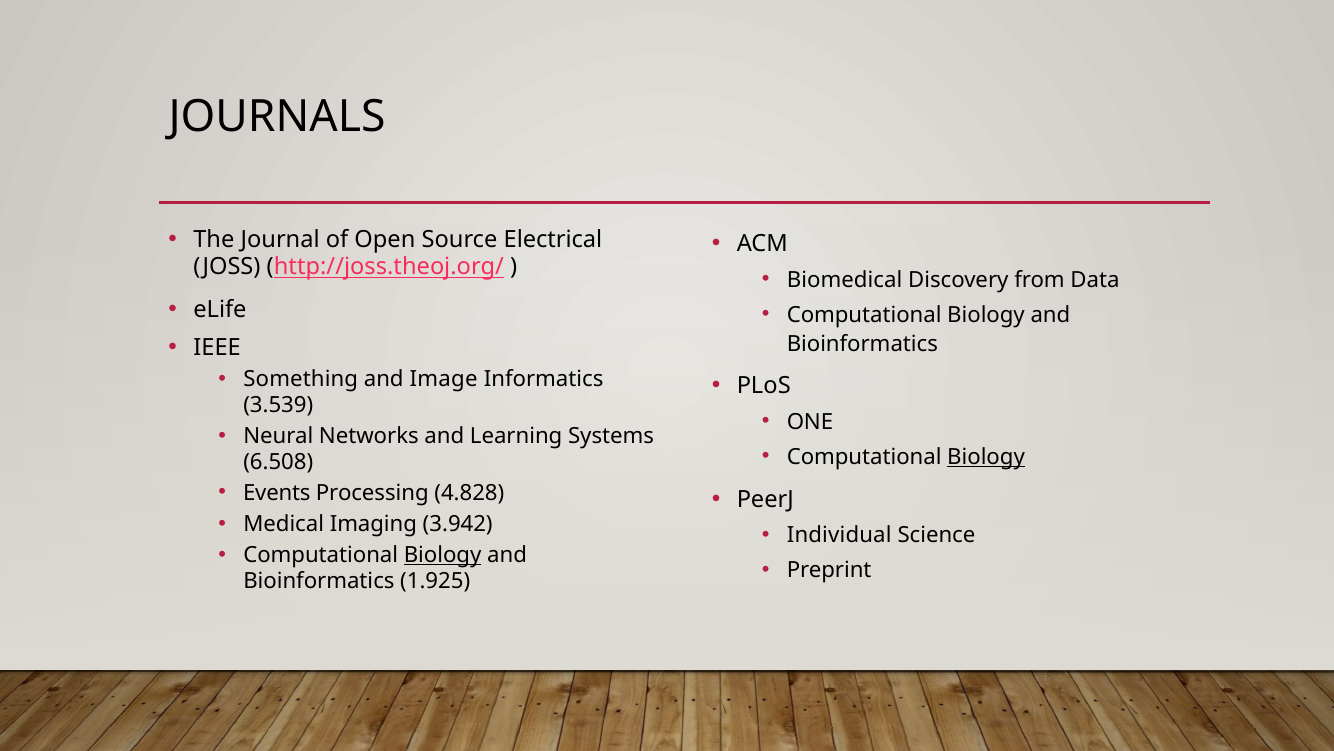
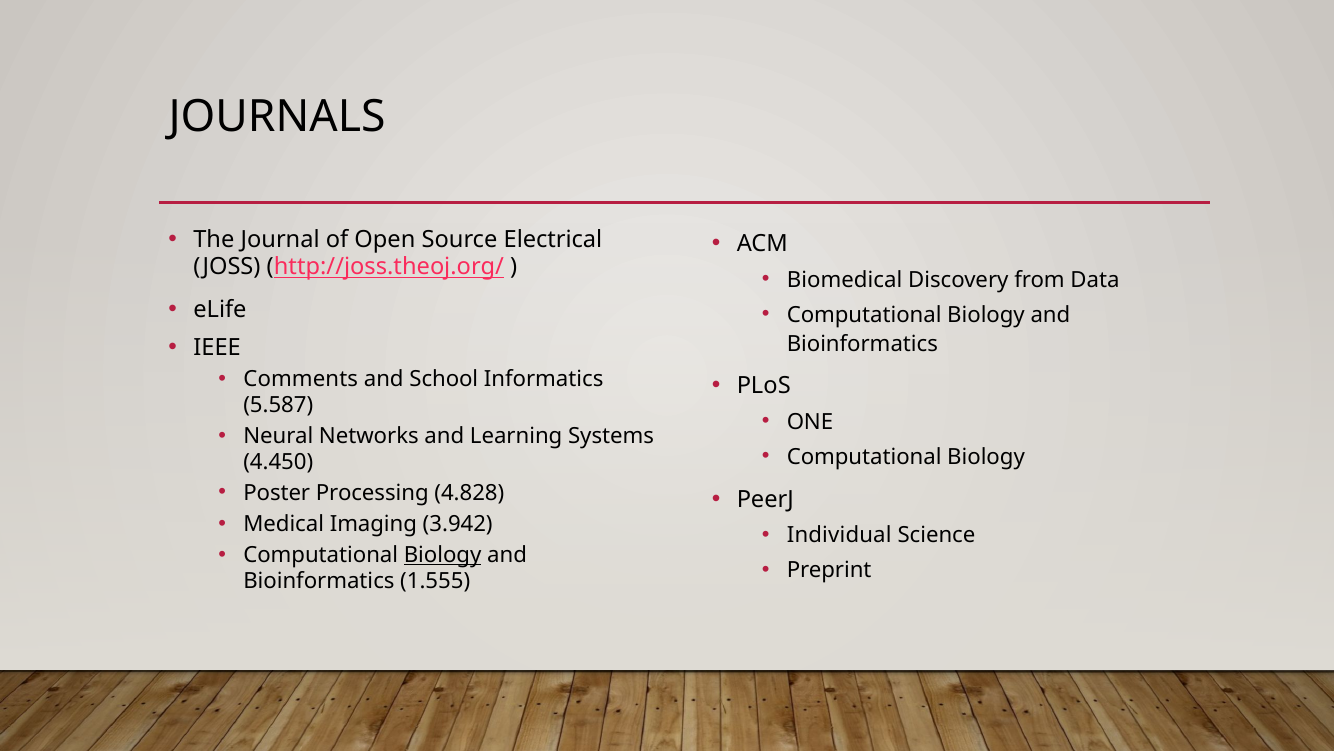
Something: Something -> Comments
Image: Image -> School
3.539: 3.539 -> 5.587
Biology at (986, 457) underline: present -> none
6.508: 6.508 -> 4.450
Events: Events -> Poster
1.925: 1.925 -> 1.555
